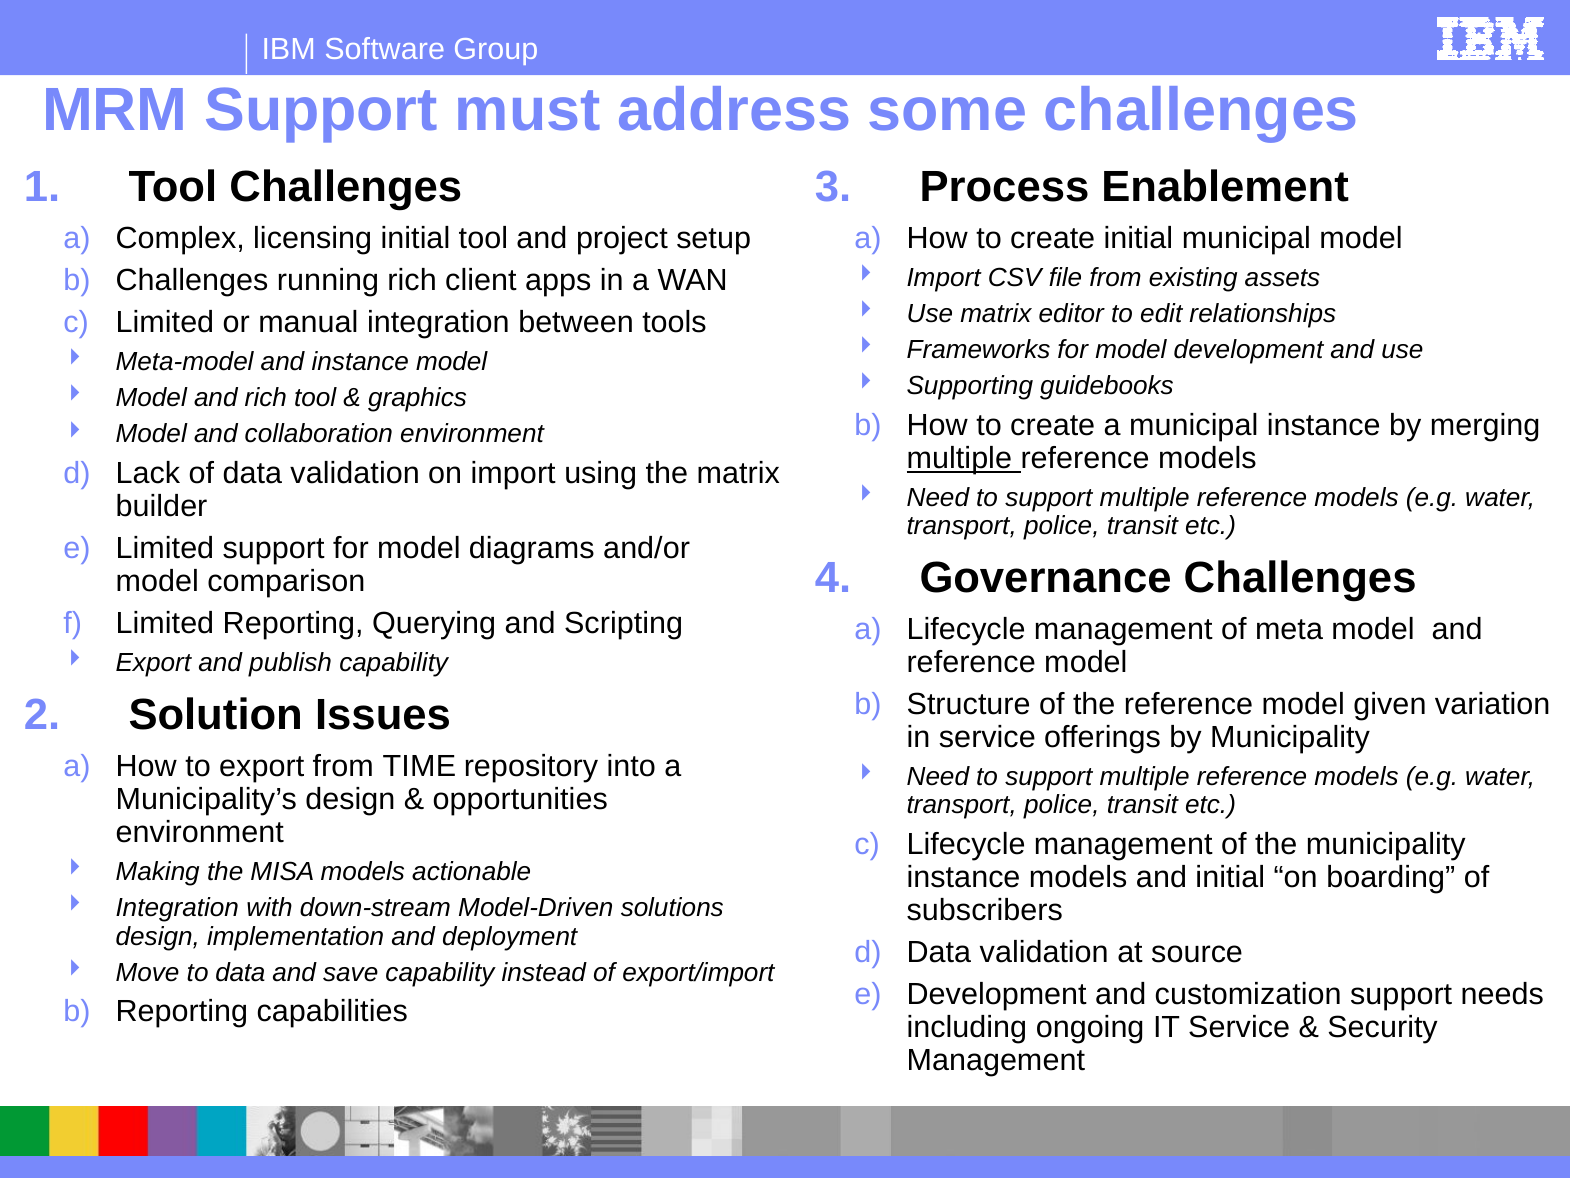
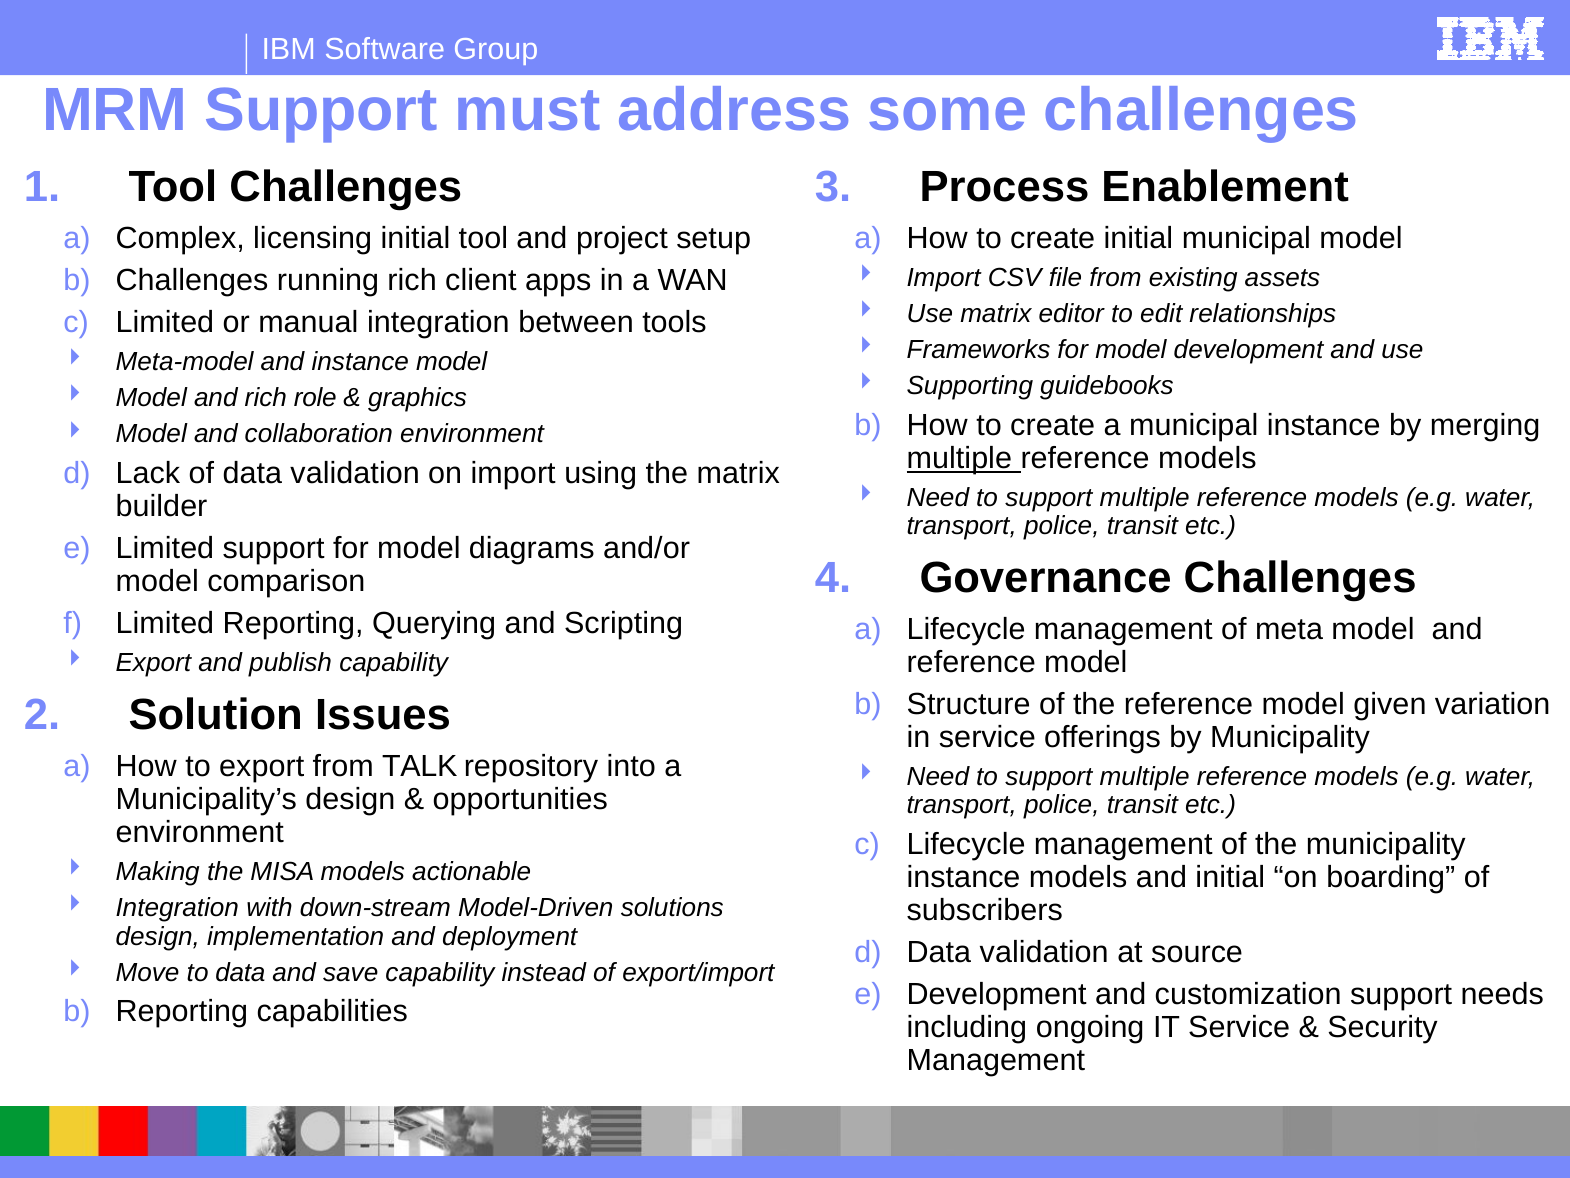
rich tool: tool -> role
TIME: TIME -> TALK
